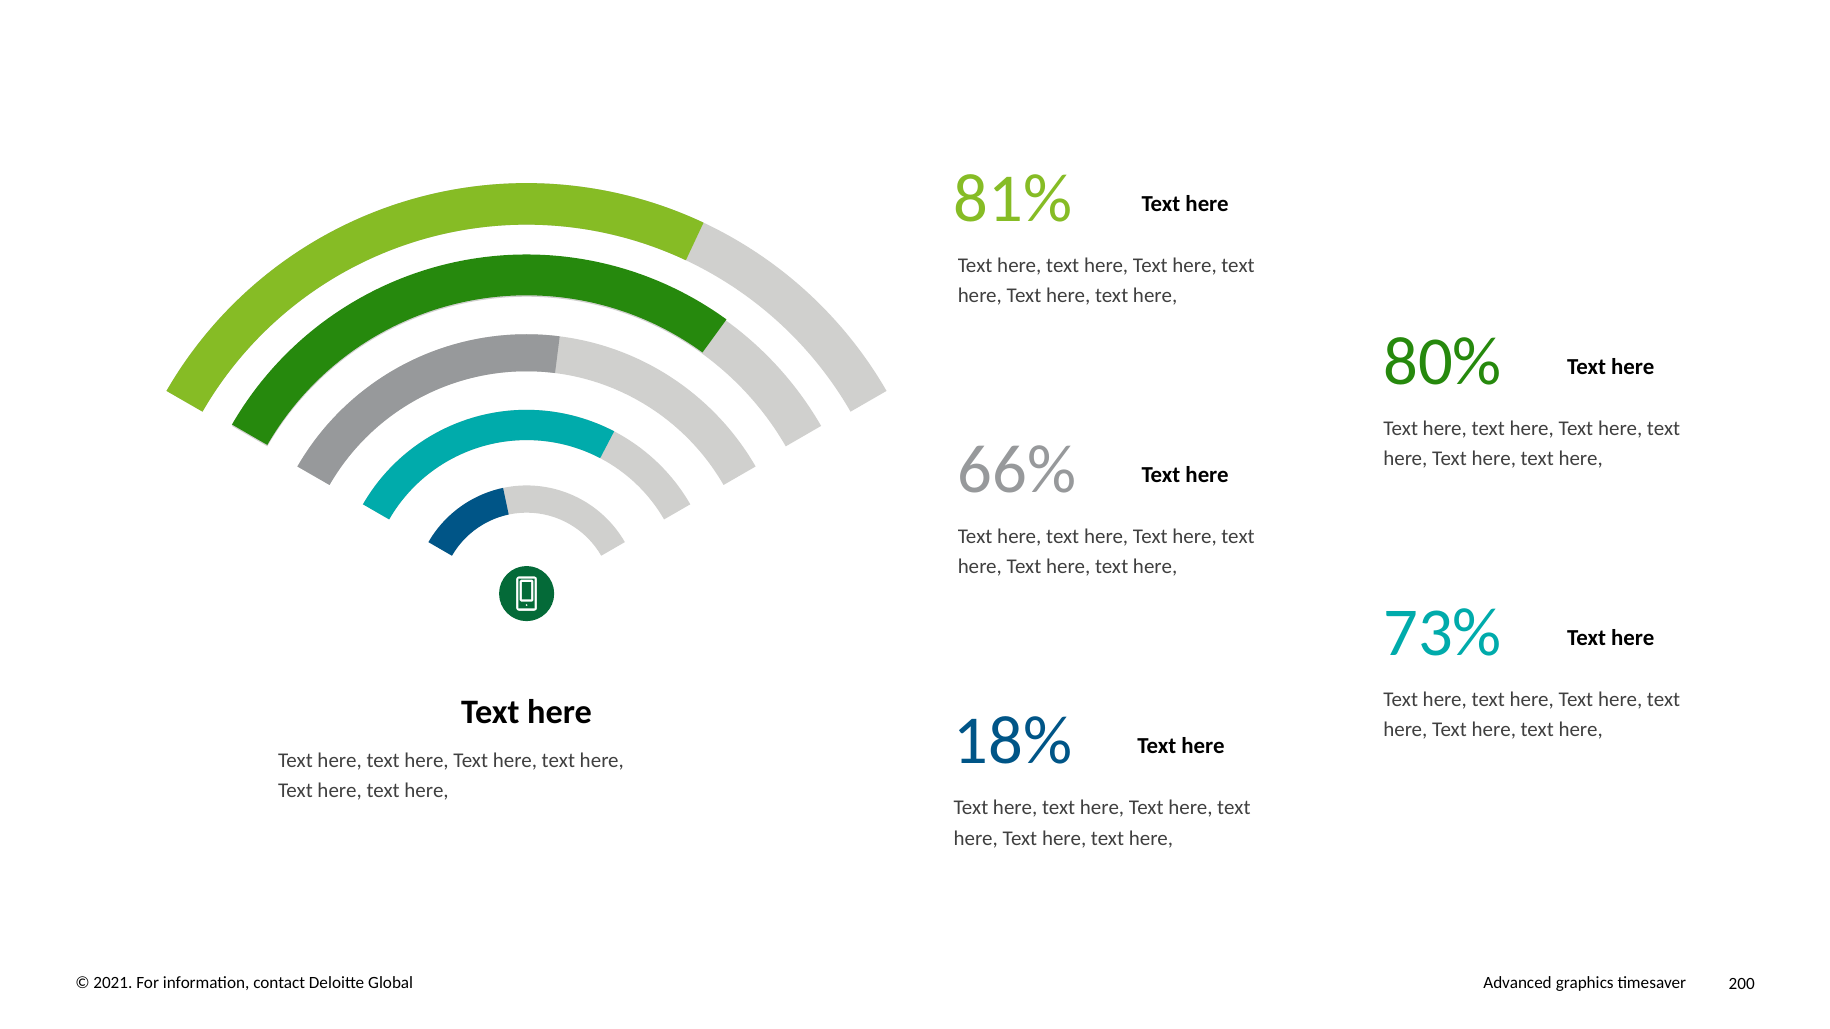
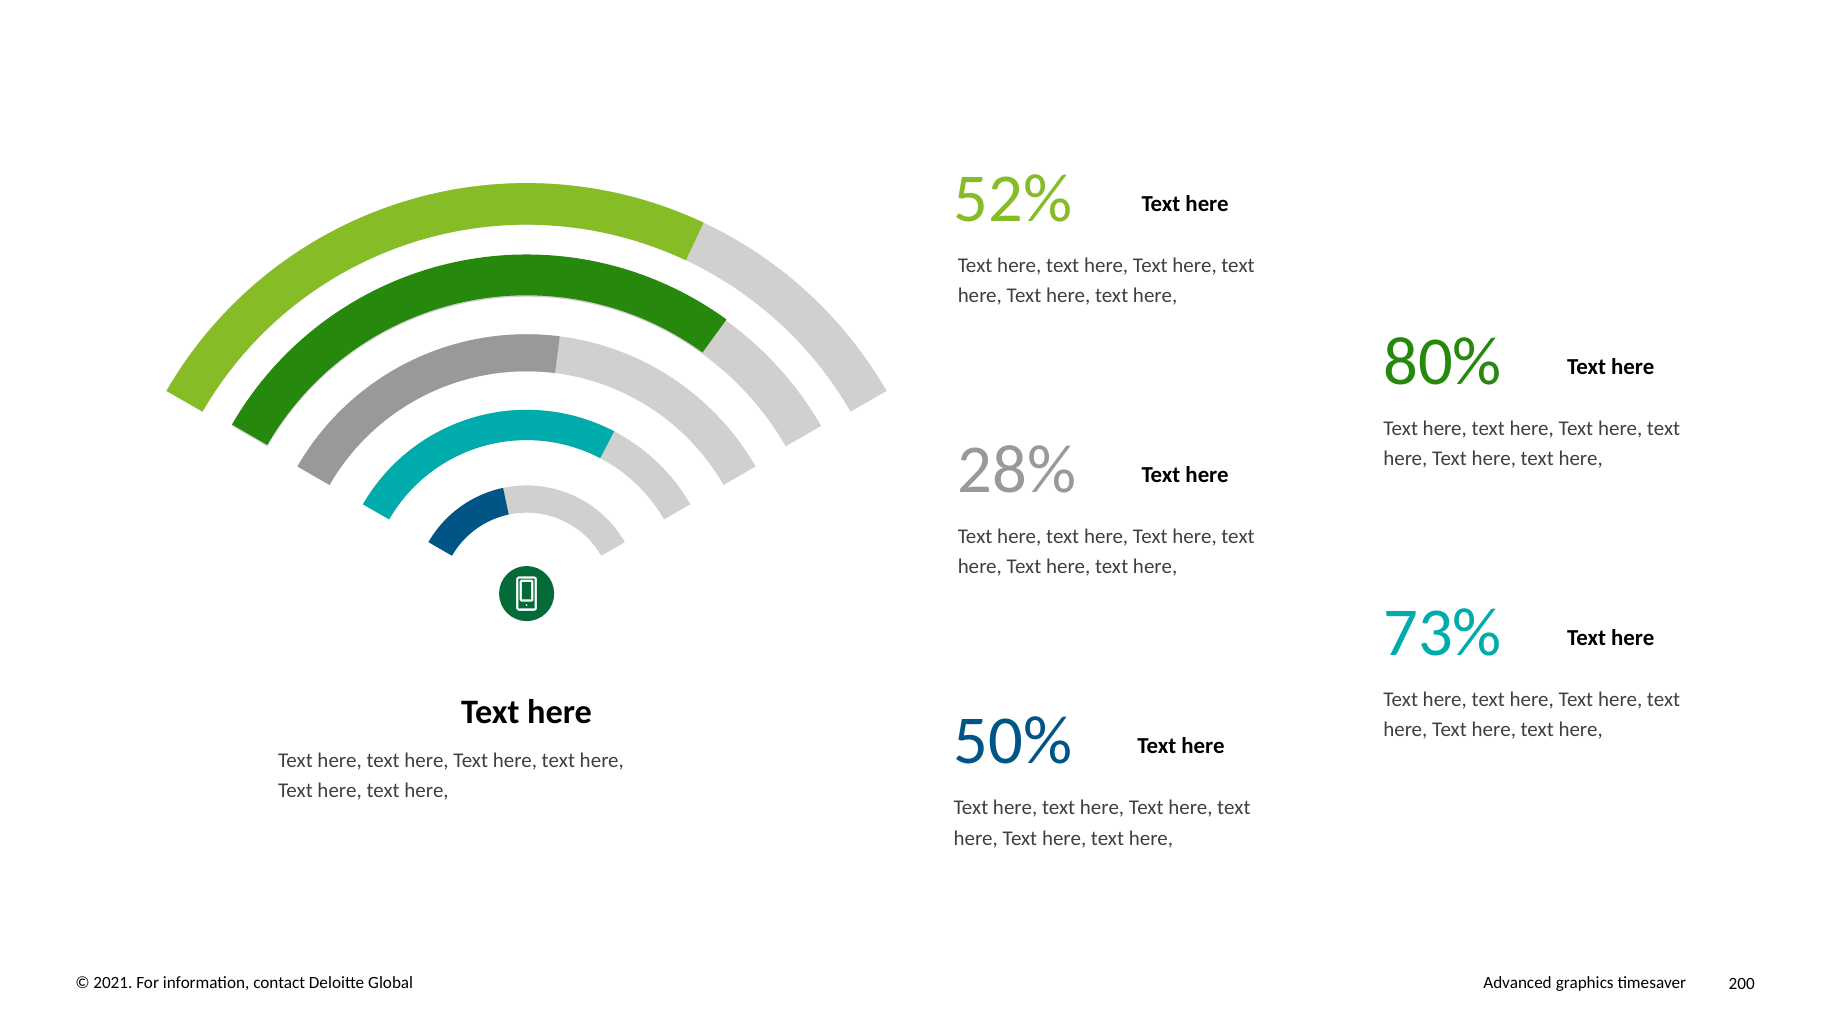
81%: 81% -> 52%
66%: 66% -> 28%
18%: 18% -> 50%
